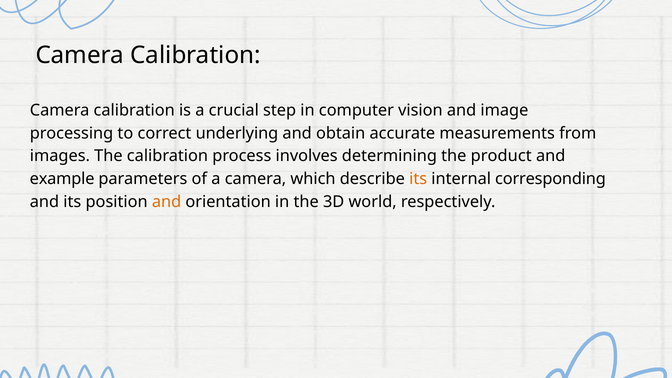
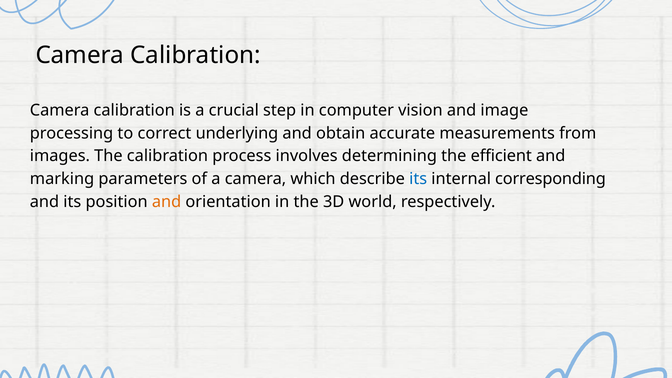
product: product -> efficient
example: example -> marking
its at (418, 179) colour: orange -> blue
